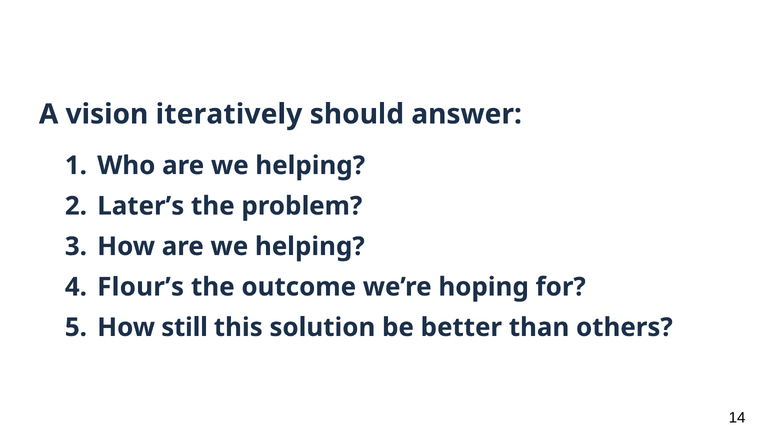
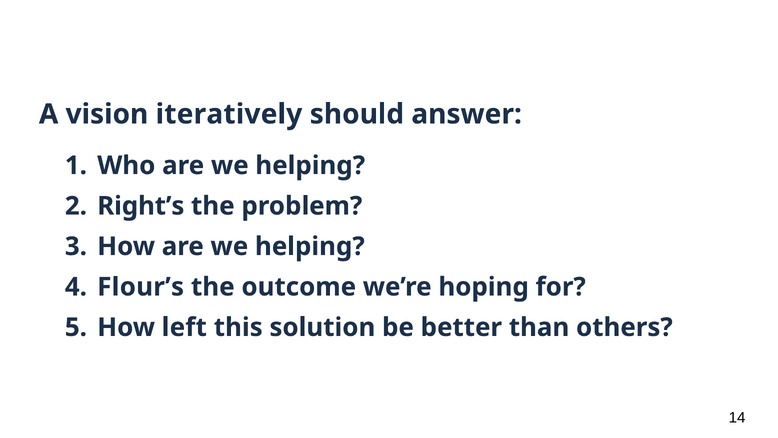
Later’s: Later’s -> Right’s
still: still -> left
